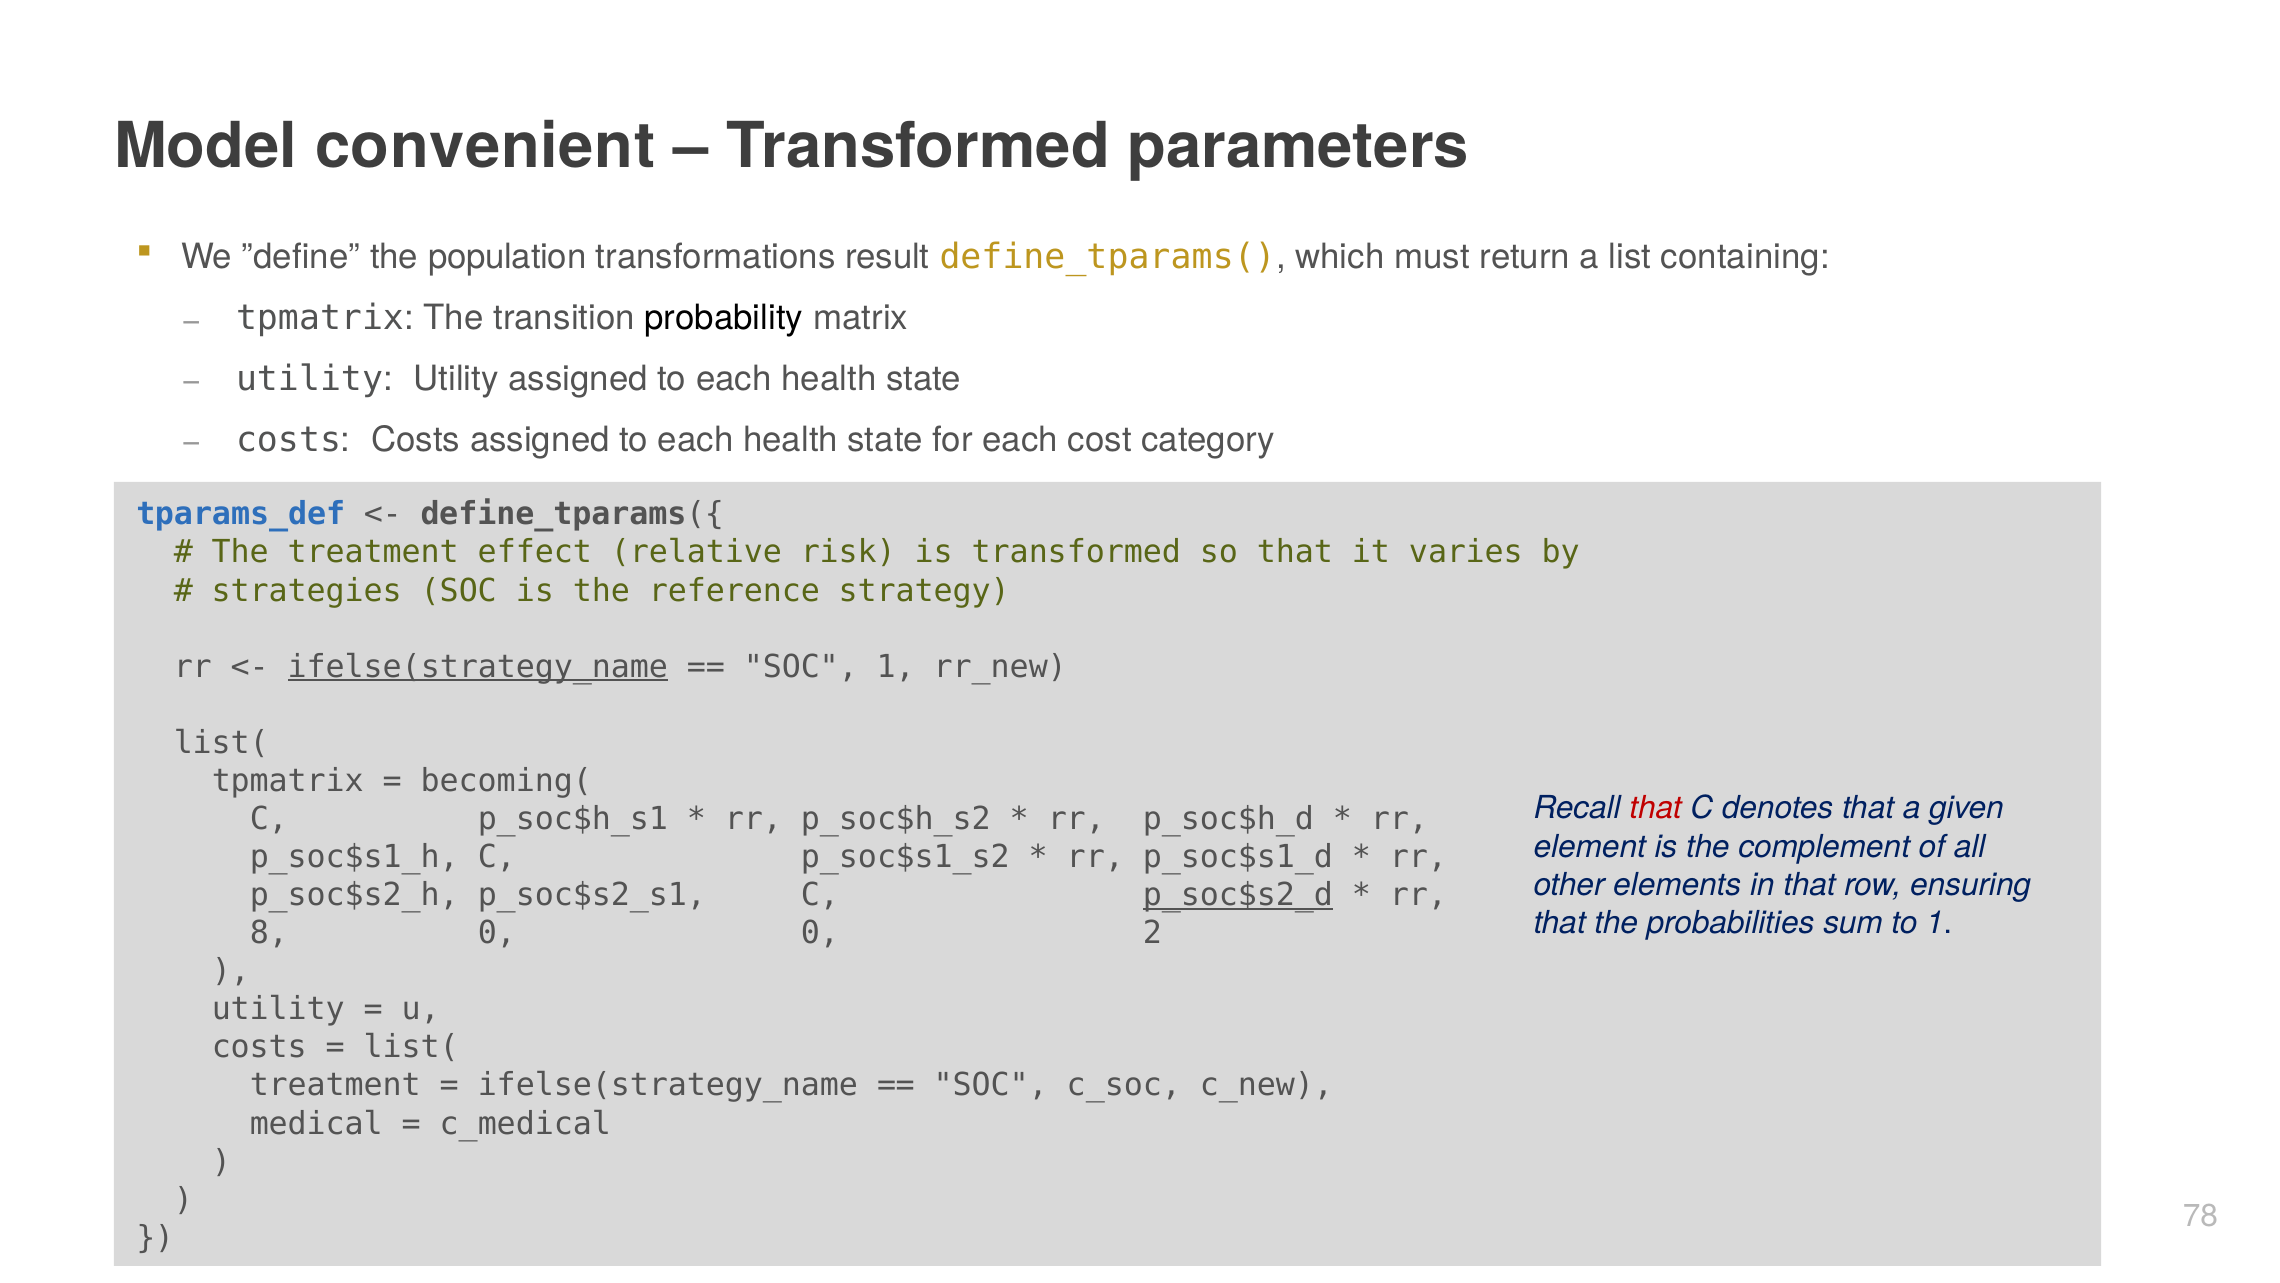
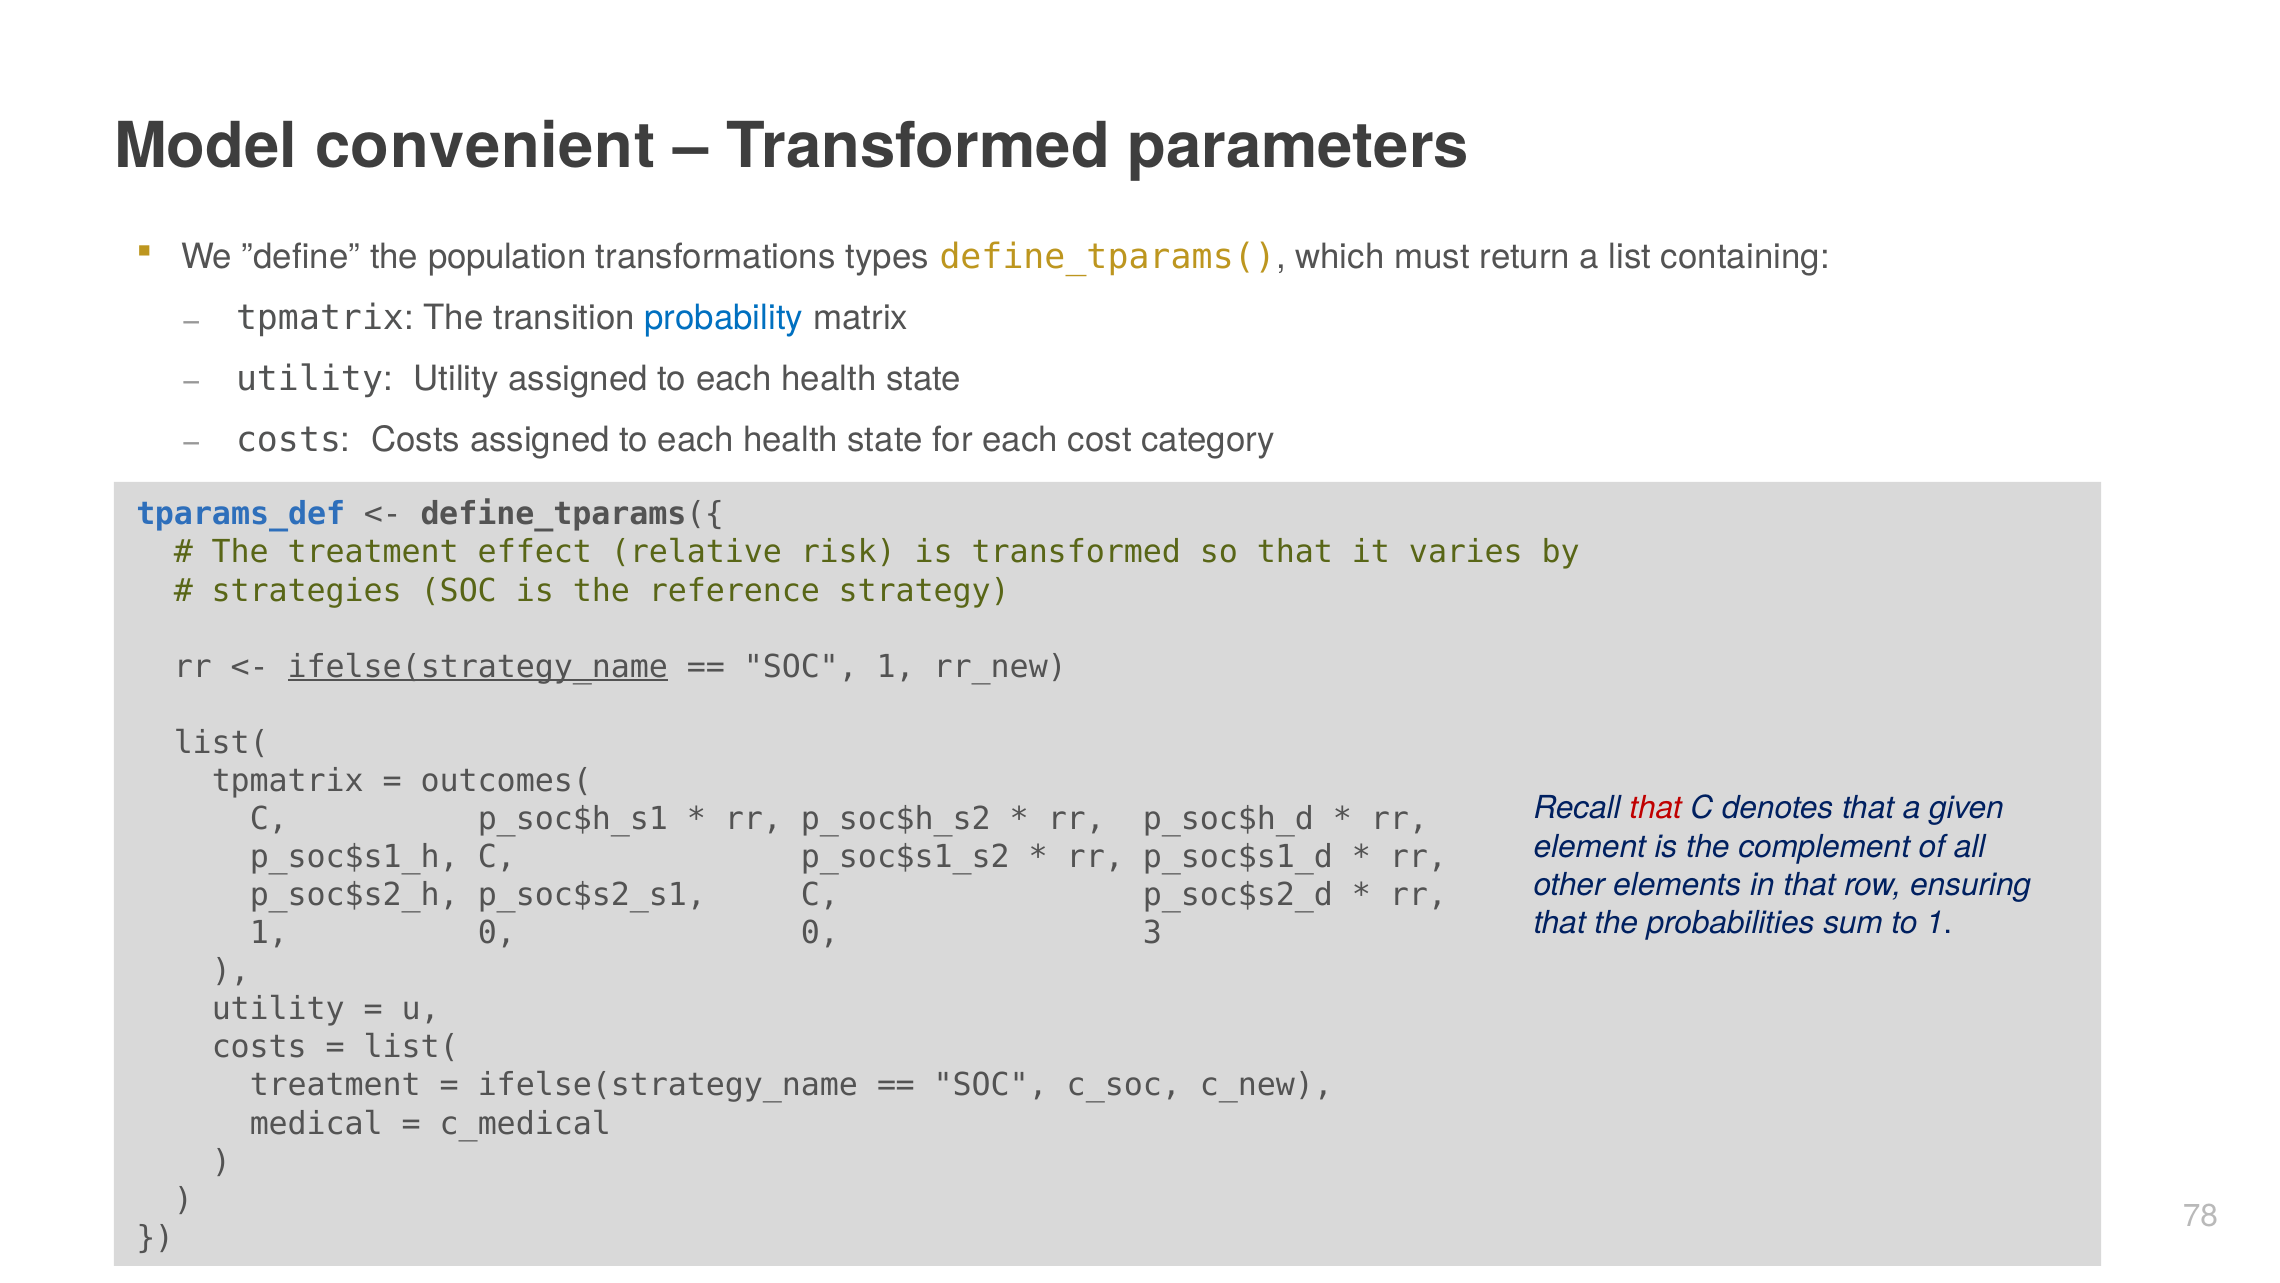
result: result -> types
probability colour: black -> blue
becoming(: becoming( -> outcomes(
p_soc$s2_d underline: present -> none
8 at (269, 933): 8 -> 1
2: 2 -> 3
